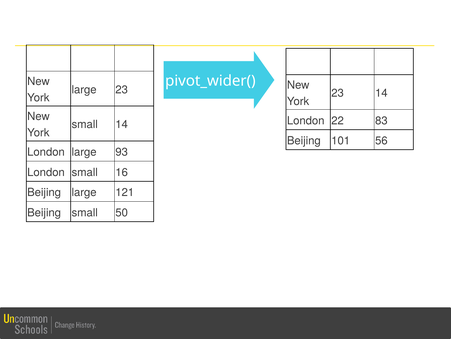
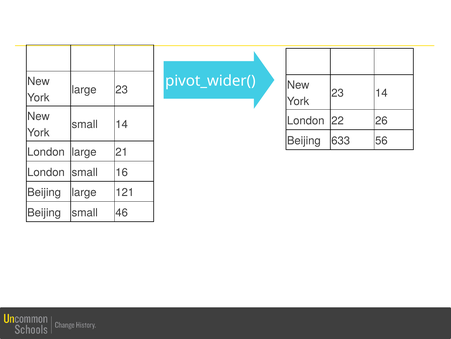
83: 83 -> 26
101: 101 -> 633
93: 93 -> 21
50: 50 -> 46
